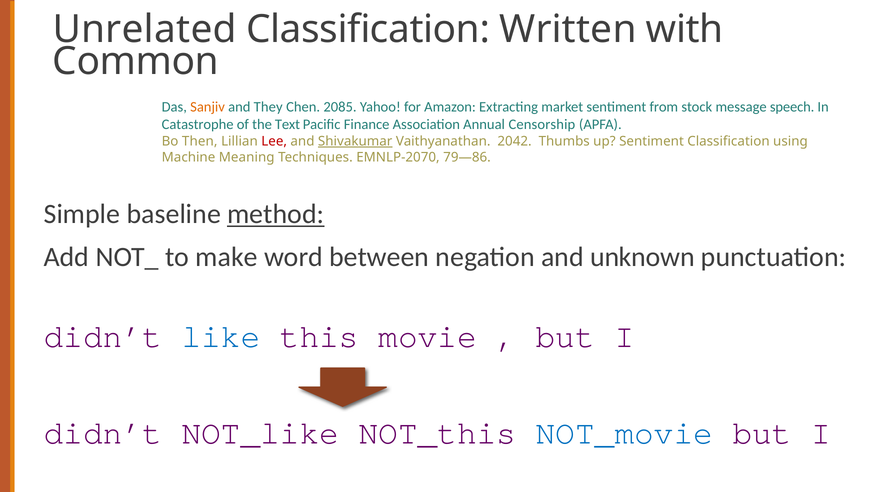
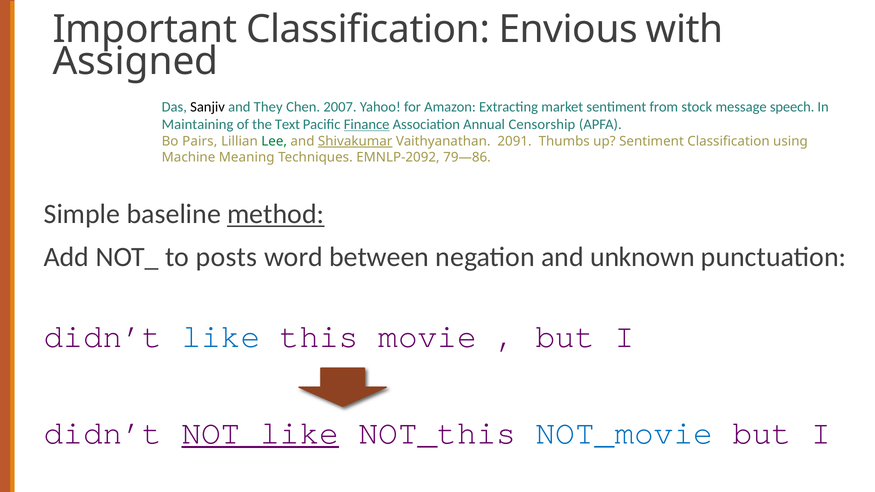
Unrelated: Unrelated -> Important
Written: Written -> Envious
Common: Common -> Assigned
Sanjiv colour: orange -> black
2085: 2085 -> 2007
Catastrophe: Catastrophe -> Maintaining
Finance underline: none -> present
Then: Then -> Pairs
Lee colour: red -> green
2042: 2042 -> 2091
EMNLP-2070: EMNLP-2070 -> EMNLP-2092
make: make -> posts
NOT_like underline: none -> present
